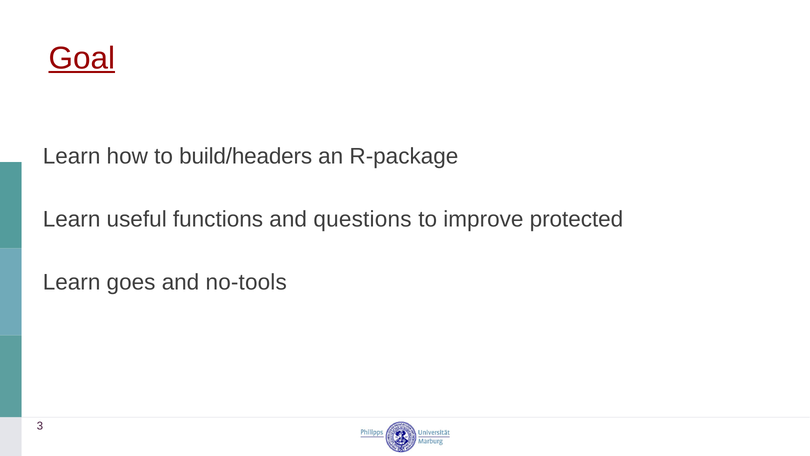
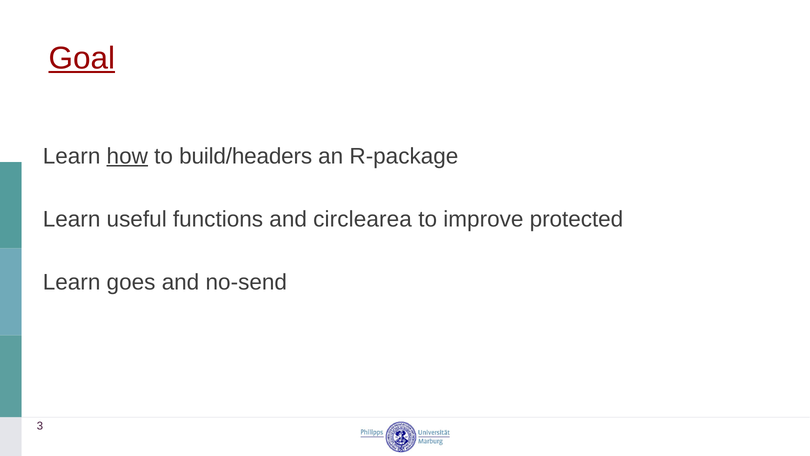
how underline: none -> present
questions: questions -> circlearea
no-tools: no-tools -> no-send
